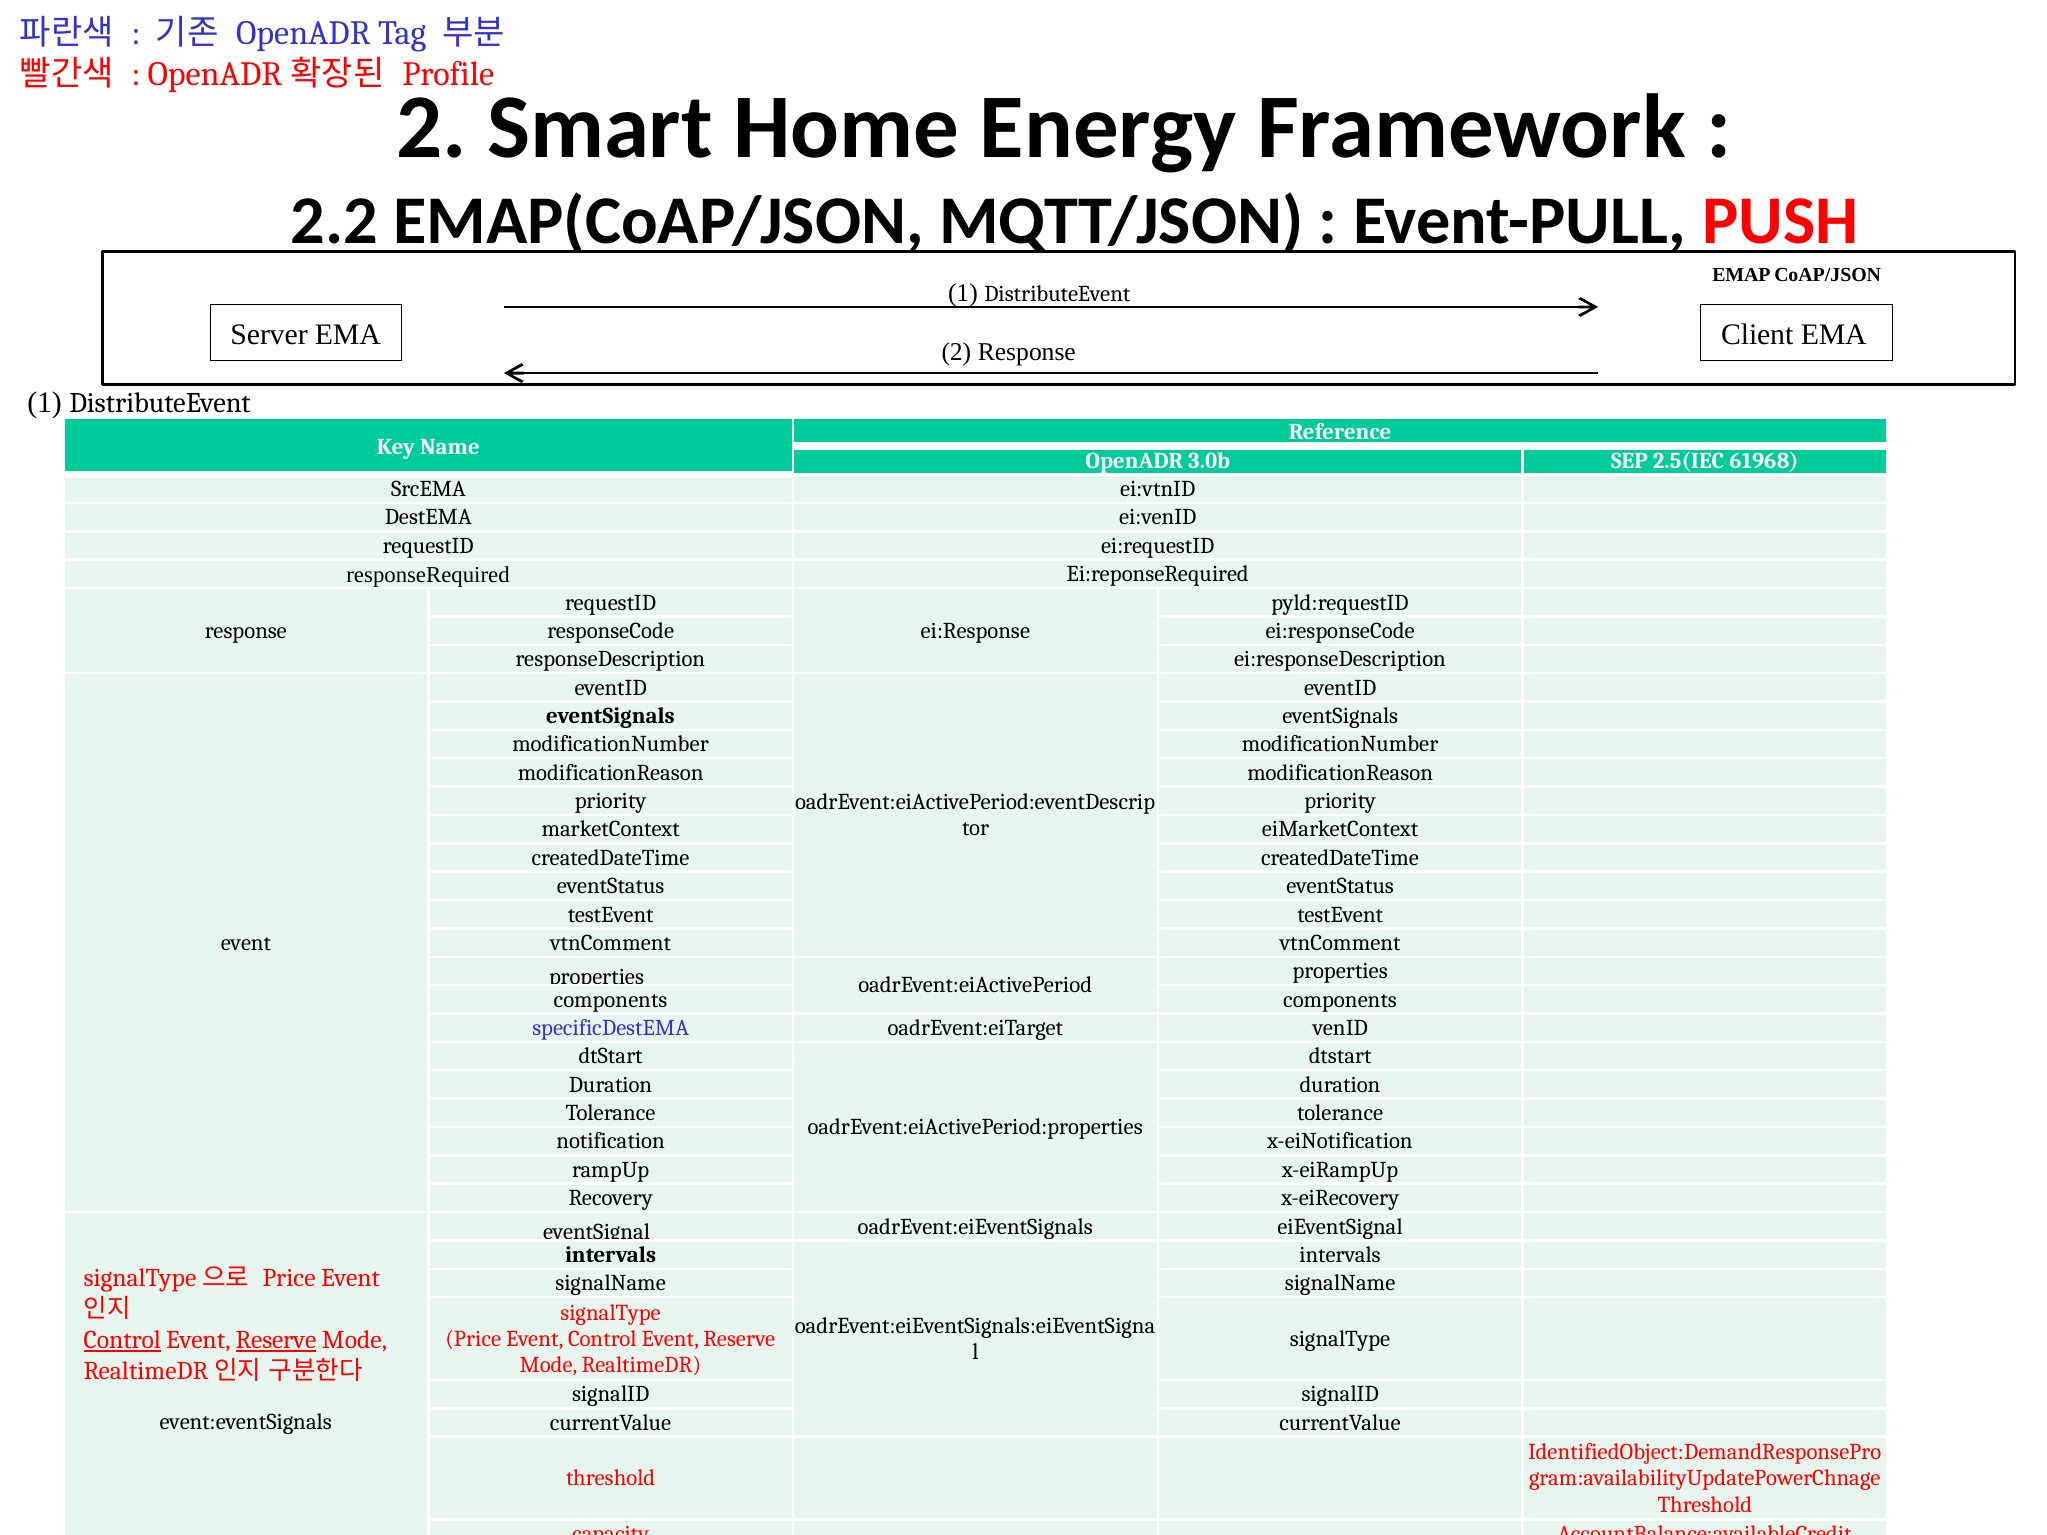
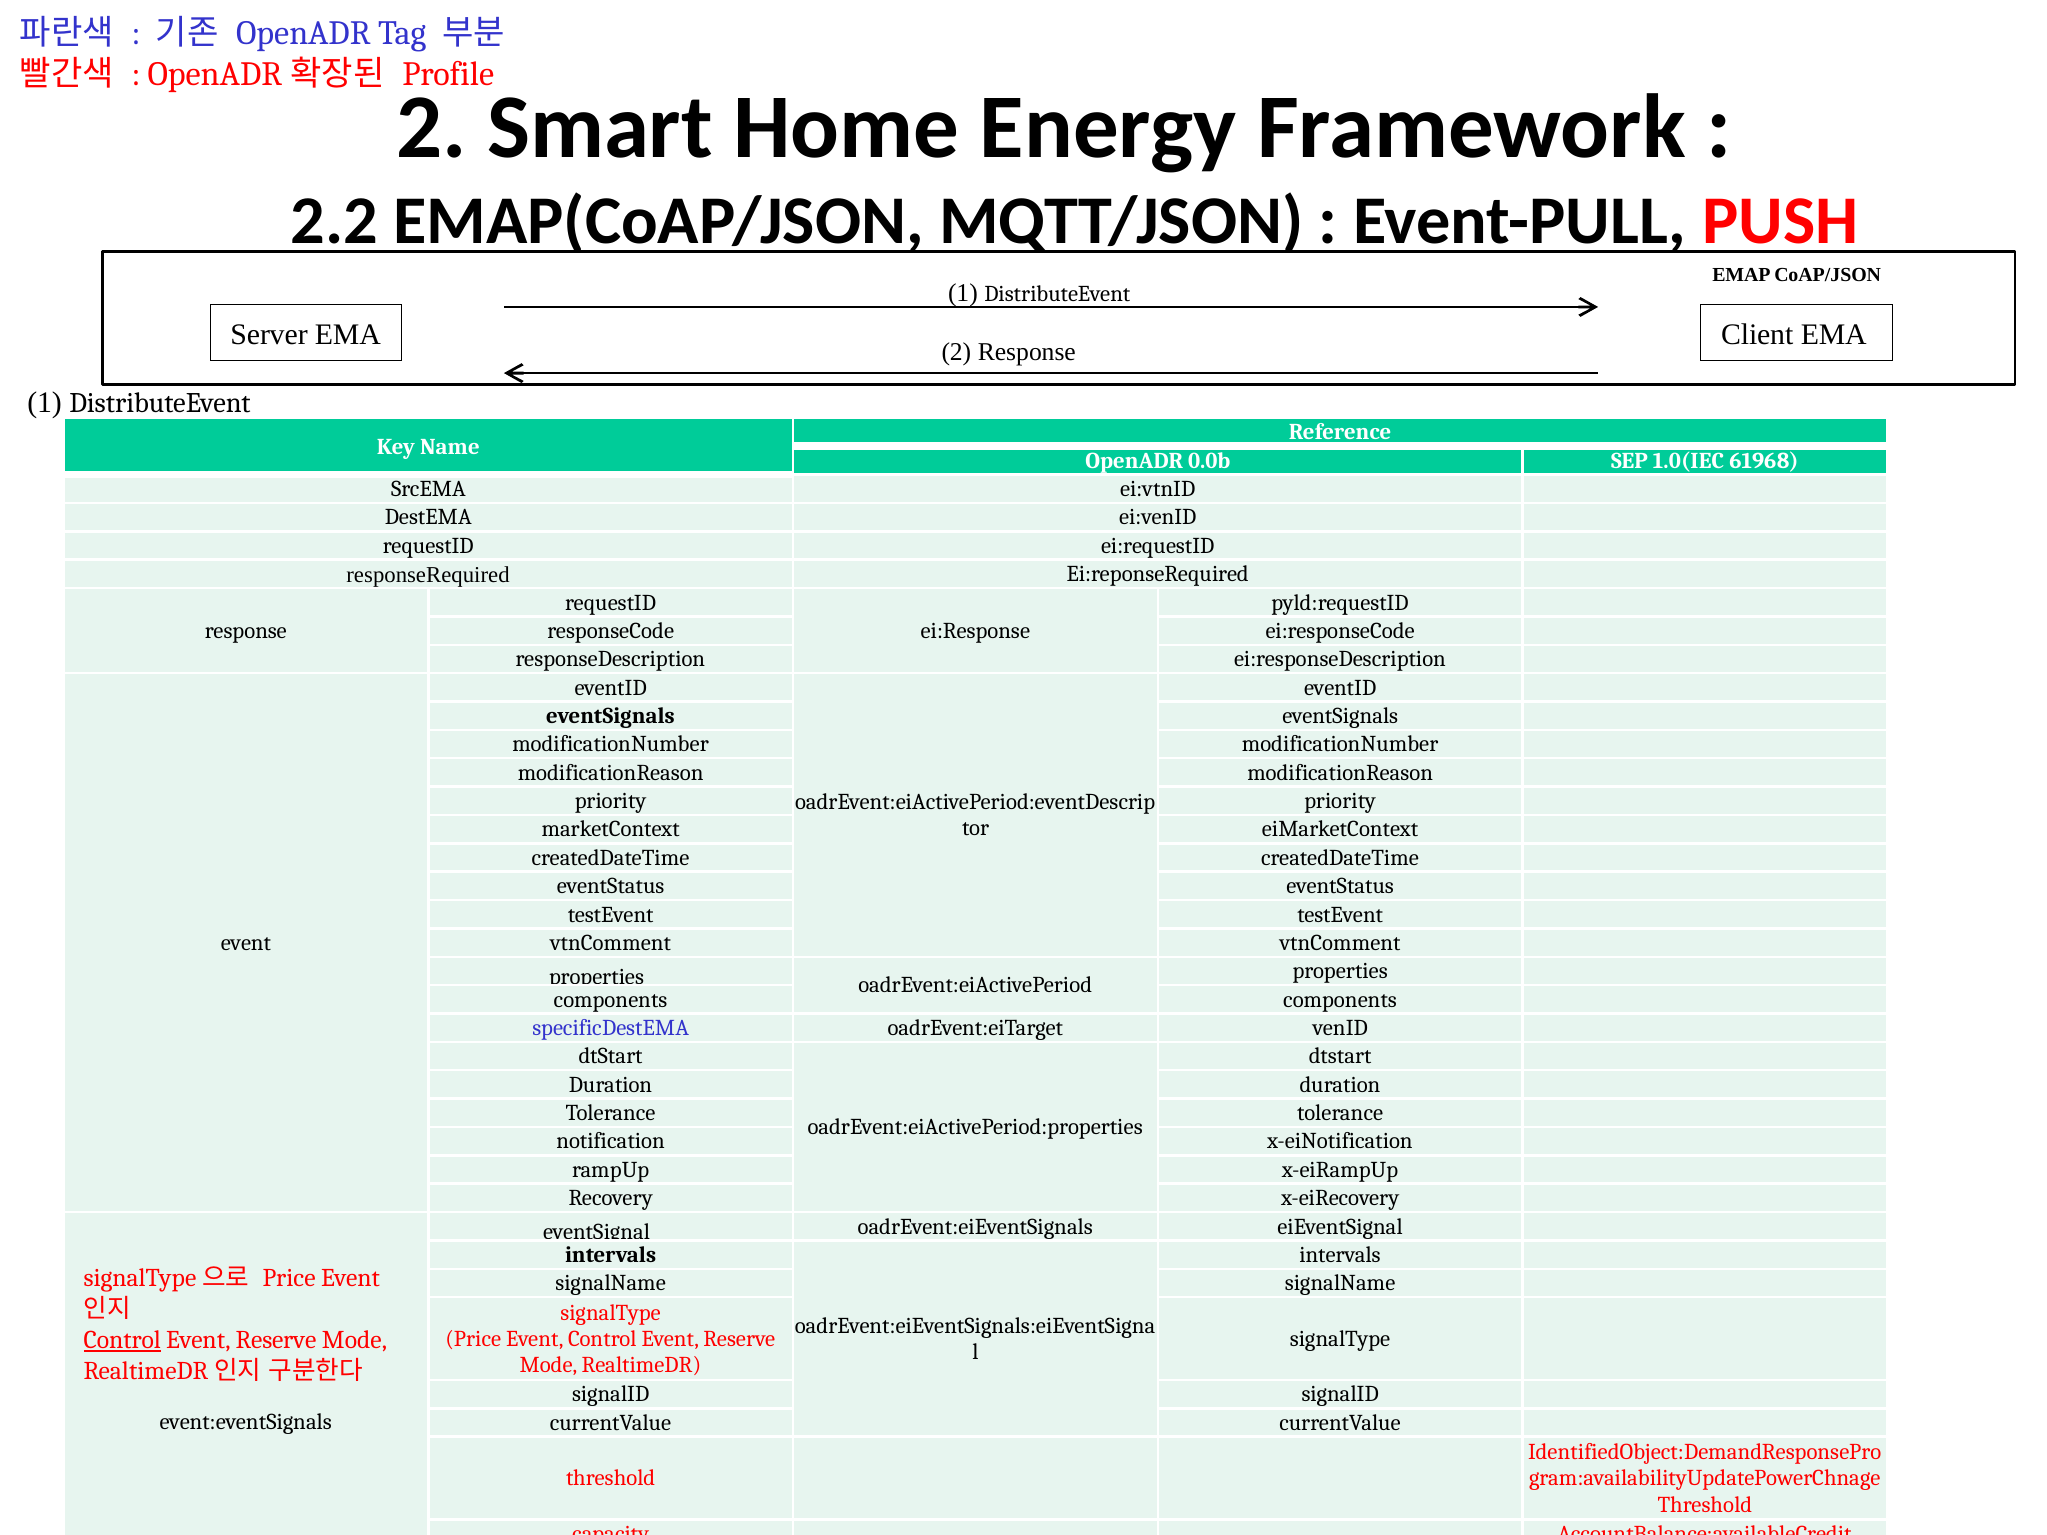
3.0b: 3.0b -> 0.0b
2.5(IEC: 2.5(IEC -> 1.0(IEC
Reserve at (276, 1340) underline: present -> none
